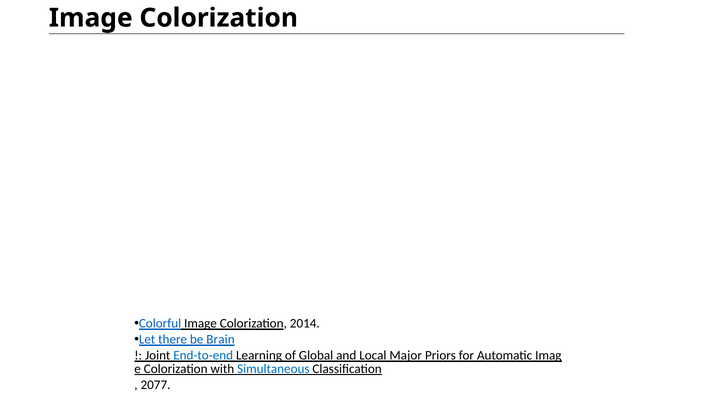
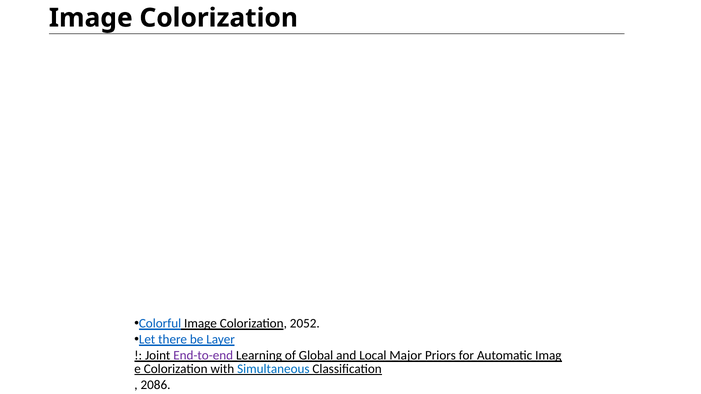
2014: 2014 -> 2052
Brain: Brain -> Layer
End-to-end colour: blue -> purple
2077: 2077 -> 2086
